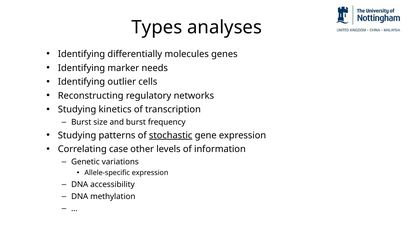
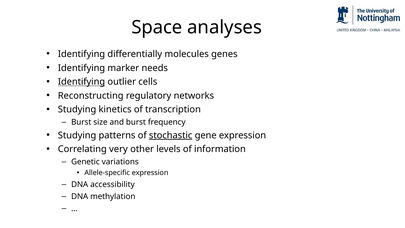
Types: Types -> Space
Identifying at (82, 82) underline: none -> present
case: case -> very
